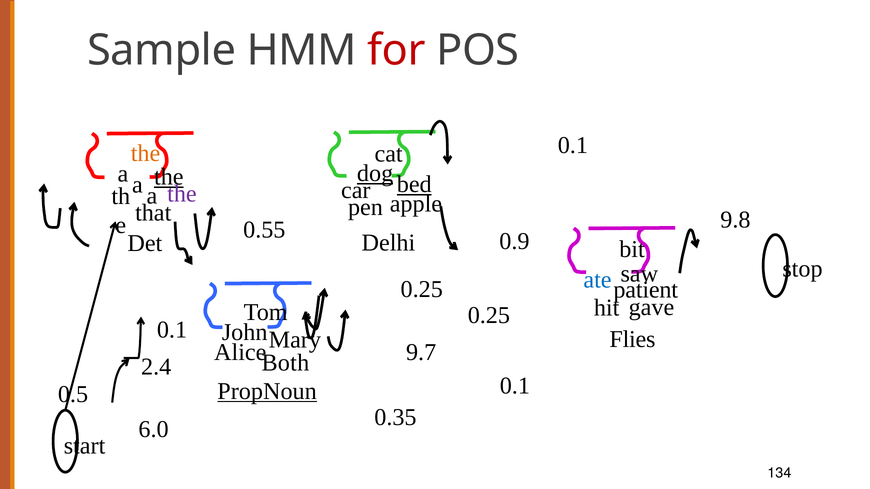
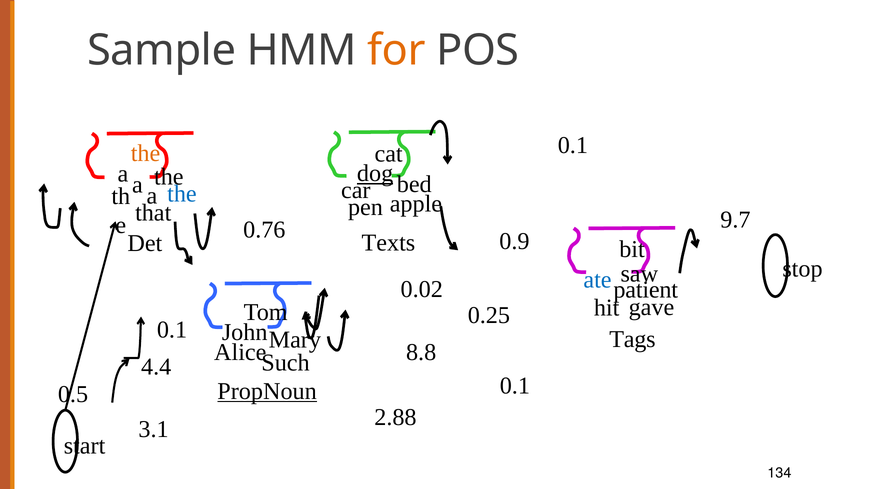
for colour: red -> orange
the at (169, 177) underline: present -> none
bed underline: present -> none
the at (182, 194) colour: purple -> blue
9.8: 9.8 -> 9.7
0.55: 0.55 -> 0.76
Delhi: Delhi -> Texts
0.25 at (422, 289): 0.25 -> 0.02
Flies: Flies -> Tags
9.7: 9.7 -> 8.8
Both: Both -> Such
2.4: 2.4 -> 4.4
0.35: 0.35 -> 2.88
6.0: 6.0 -> 3.1
